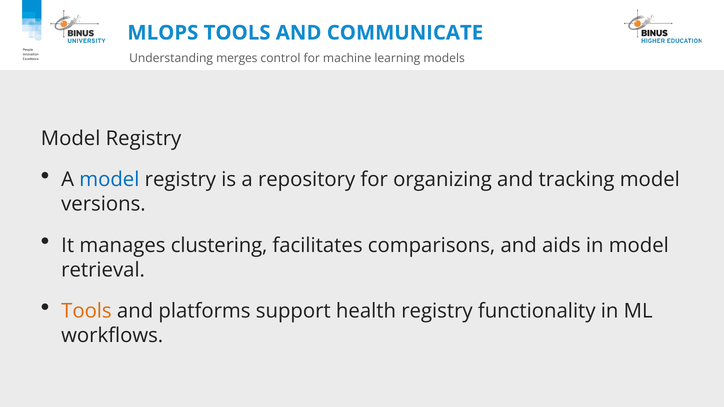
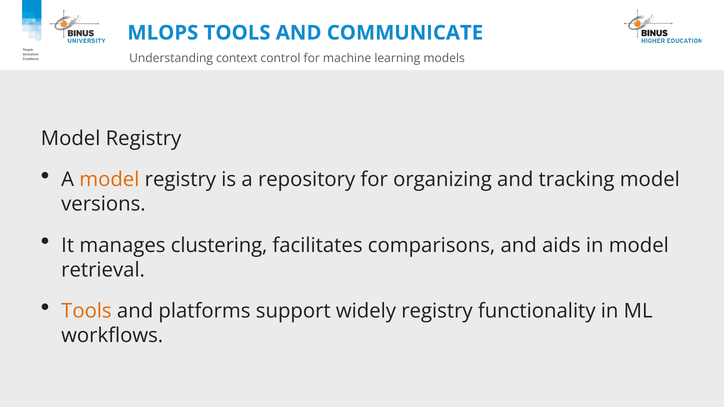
merges: merges -> context
model at (109, 180) colour: blue -> orange
health: health -> widely
